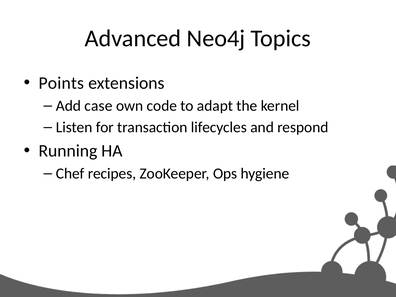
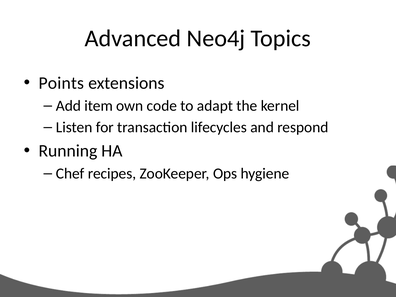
case: case -> item
